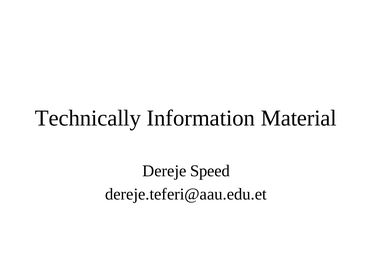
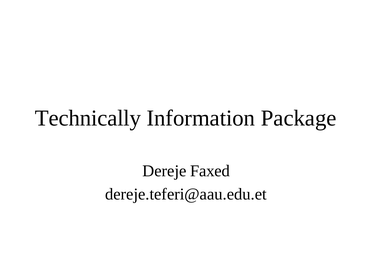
Material: Material -> Package
Speed: Speed -> Faxed
